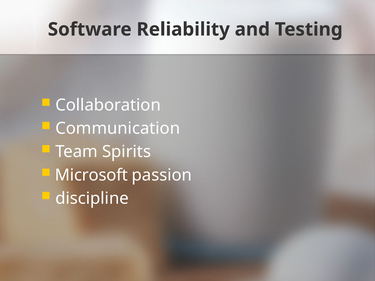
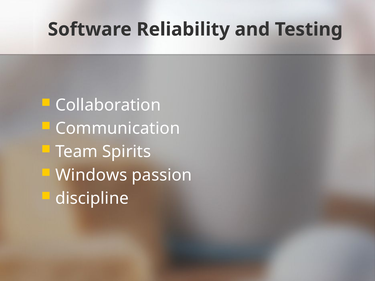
Microsoft: Microsoft -> Windows
